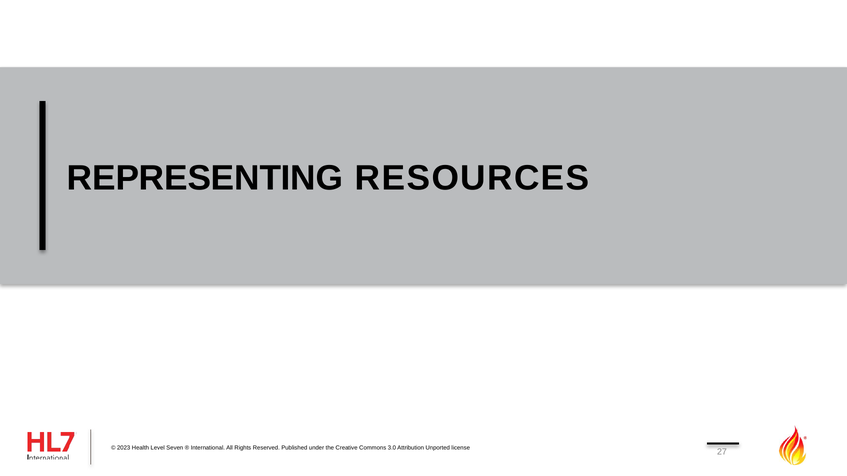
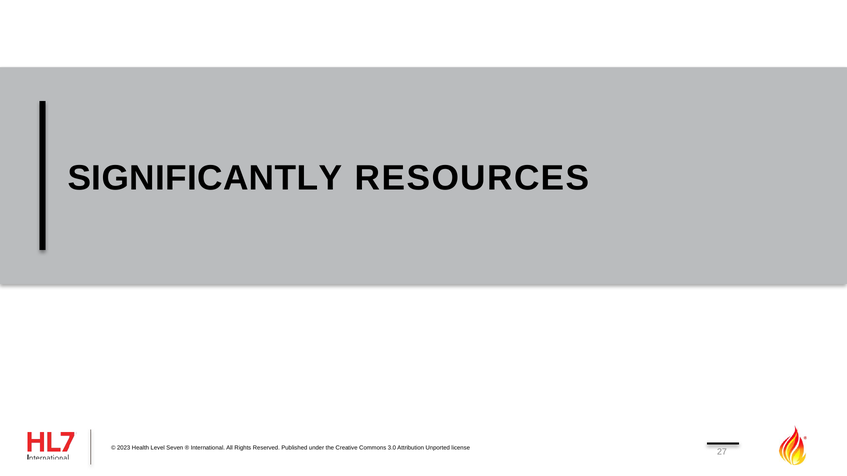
REPRESENTING: REPRESENTING -> SIGNIFICANTLY
